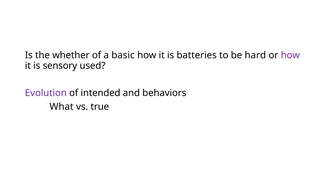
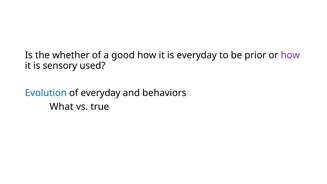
basic: basic -> good
is batteries: batteries -> everyday
hard: hard -> prior
Evolution colour: purple -> blue
of intended: intended -> everyday
